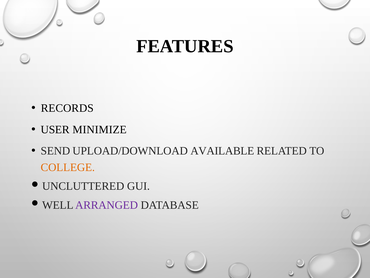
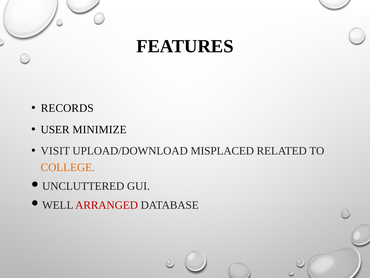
SEND: SEND -> VISIT
AVAILABLE: AVAILABLE -> MISPLACED
ARRANGED colour: purple -> red
